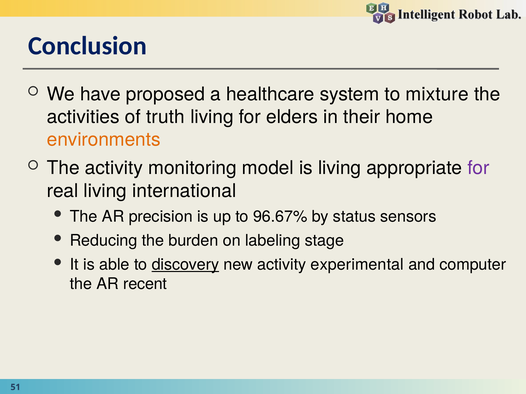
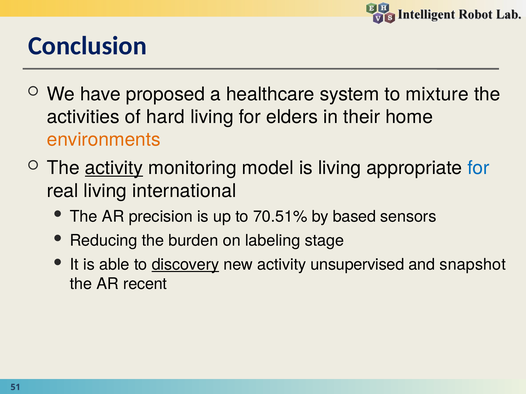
truth: truth -> hard
activity at (114, 168) underline: none -> present
for at (478, 168) colour: purple -> blue
96.67%: 96.67% -> 70.51%
status: status -> based
experimental: experimental -> unsupervised
computer: computer -> snapshot
